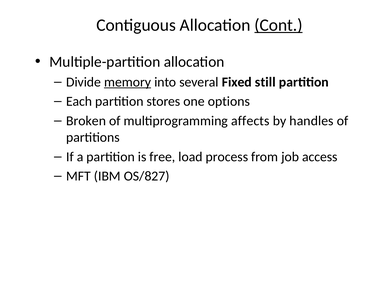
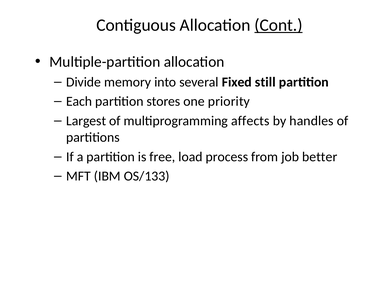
memory underline: present -> none
options: options -> priority
Broken: Broken -> Largest
access: access -> better
OS/827: OS/827 -> OS/133
